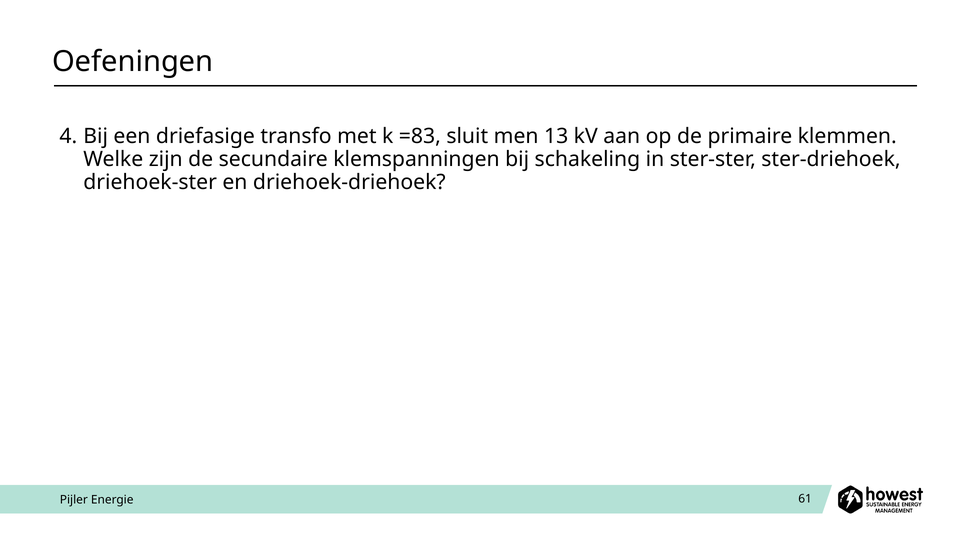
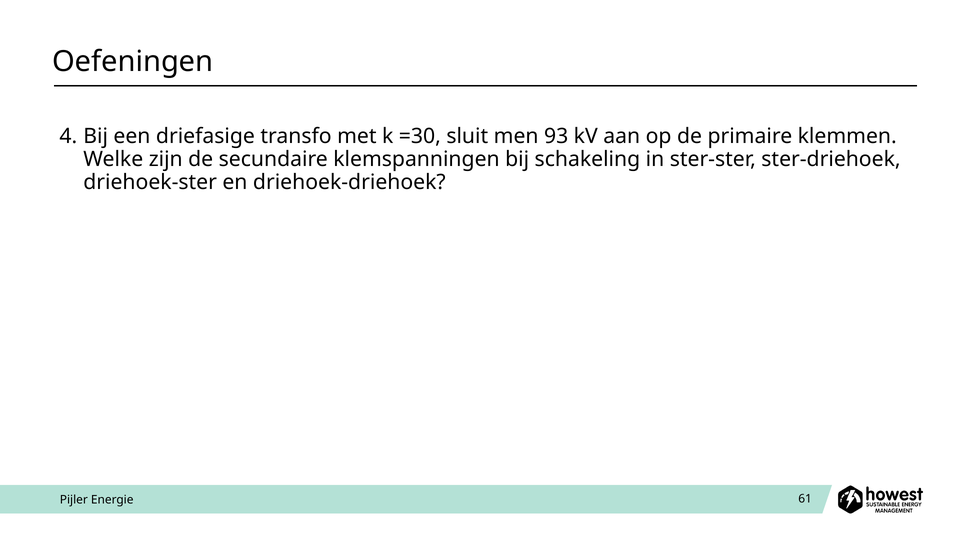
=83: =83 -> =30
13: 13 -> 93
